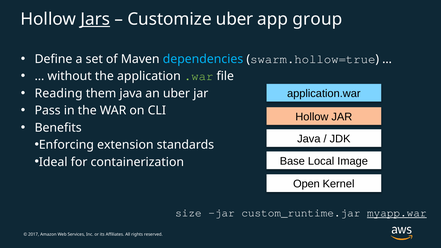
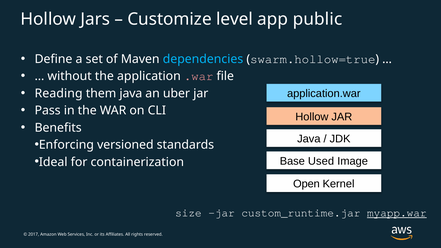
Jars underline: present -> none
Customize uber: uber -> level
group: group -> public
.war colour: light green -> pink
extension: extension -> versioned
Local: Local -> Used
